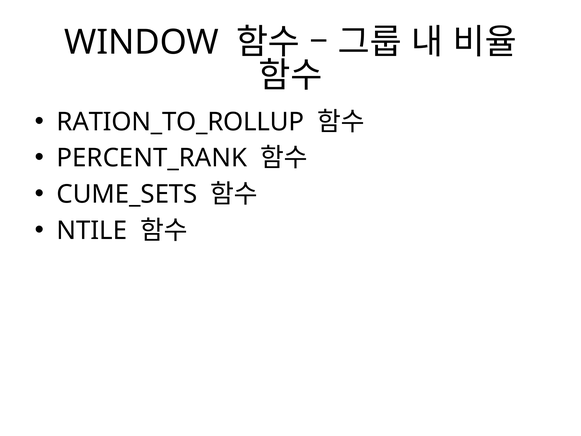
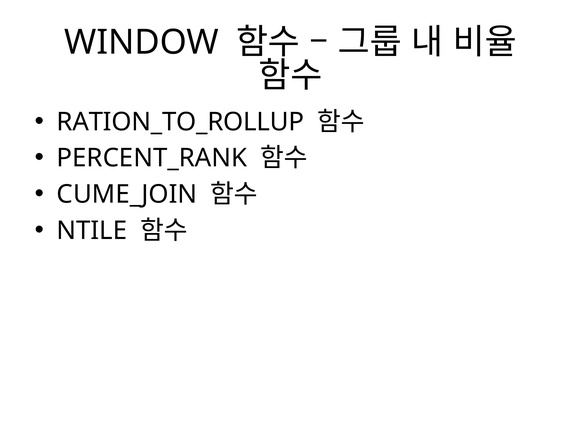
CUME_SETS: CUME_SETS -> CUME_JOIN
